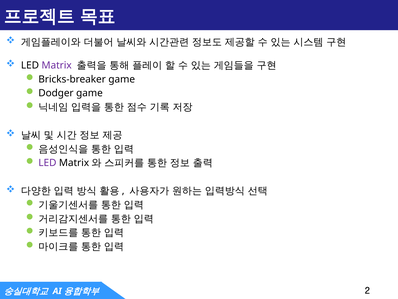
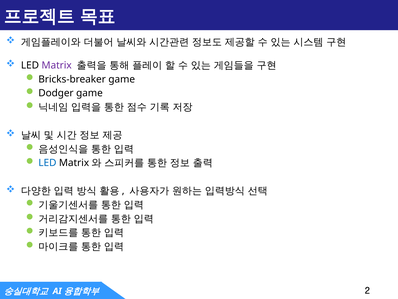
LED at (47, 163) colour: purple -> blue
